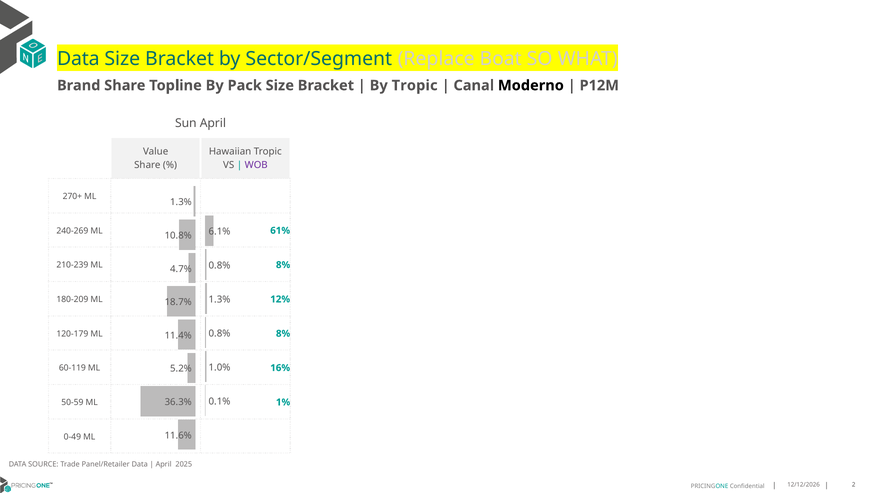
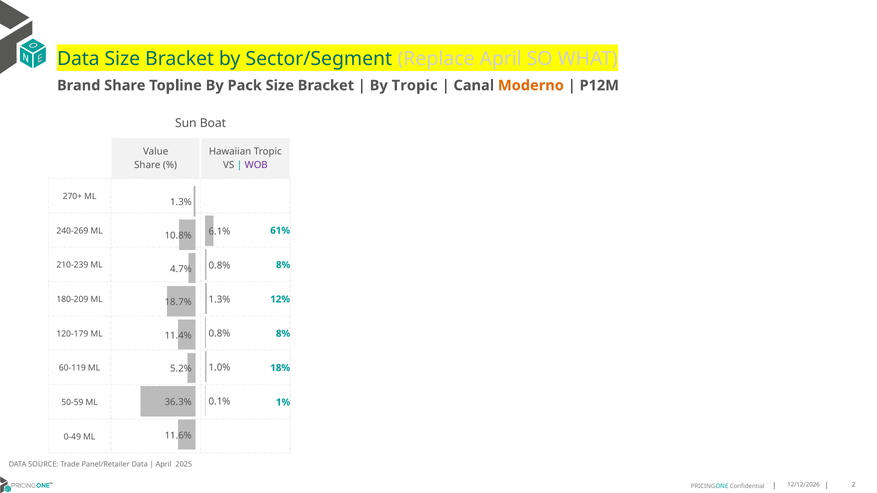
Replace Boat: Boat -> April
Moderno colour: black -> orange
Sun April: April -> Boat
16%: 16% -> 18%
